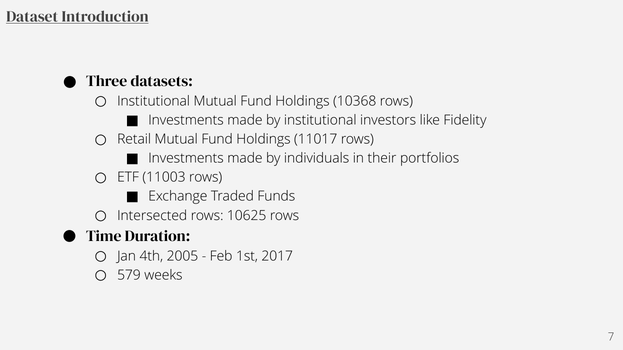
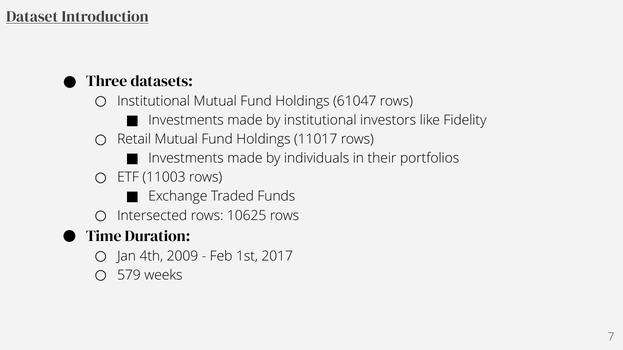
10368: 10368 -> 61047
2005: 2005 -> 2009
